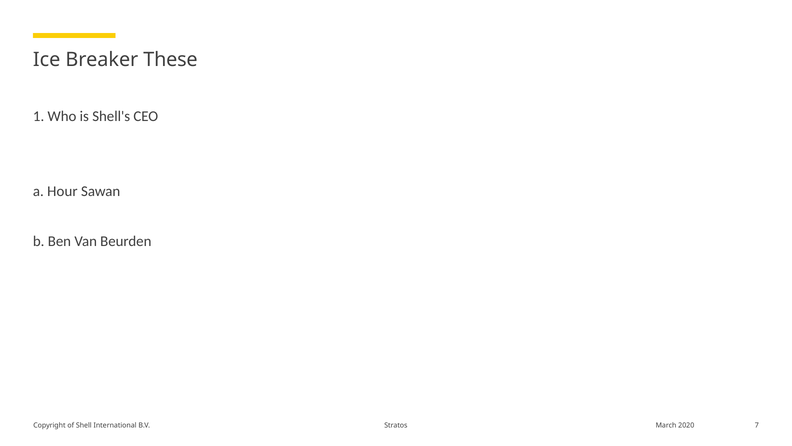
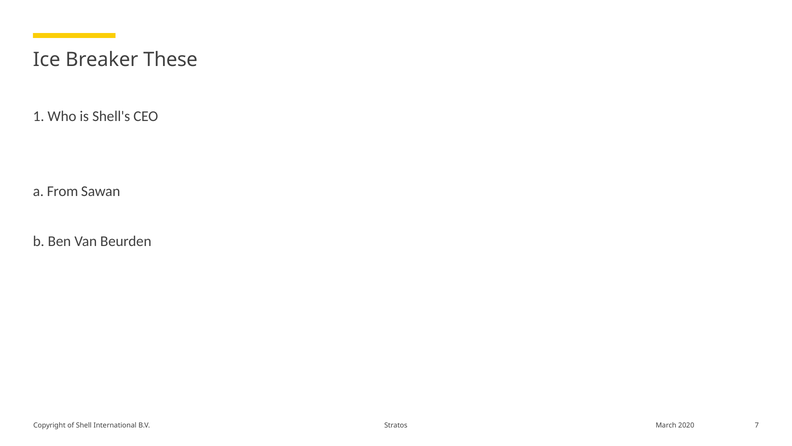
Hour: Hour -> From
